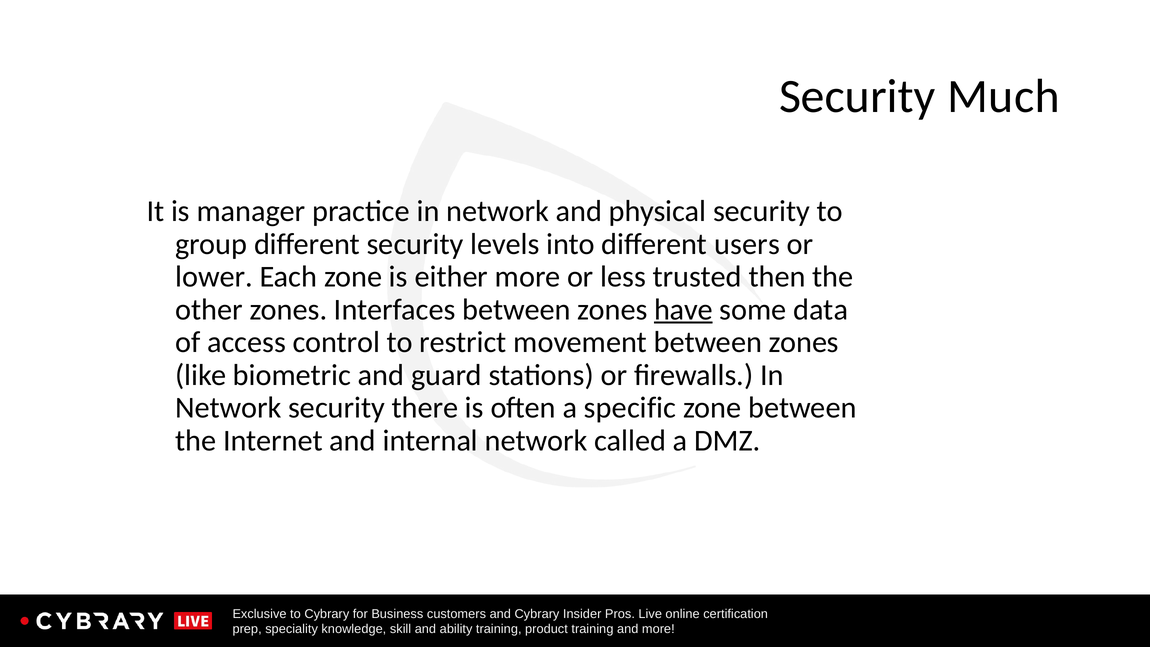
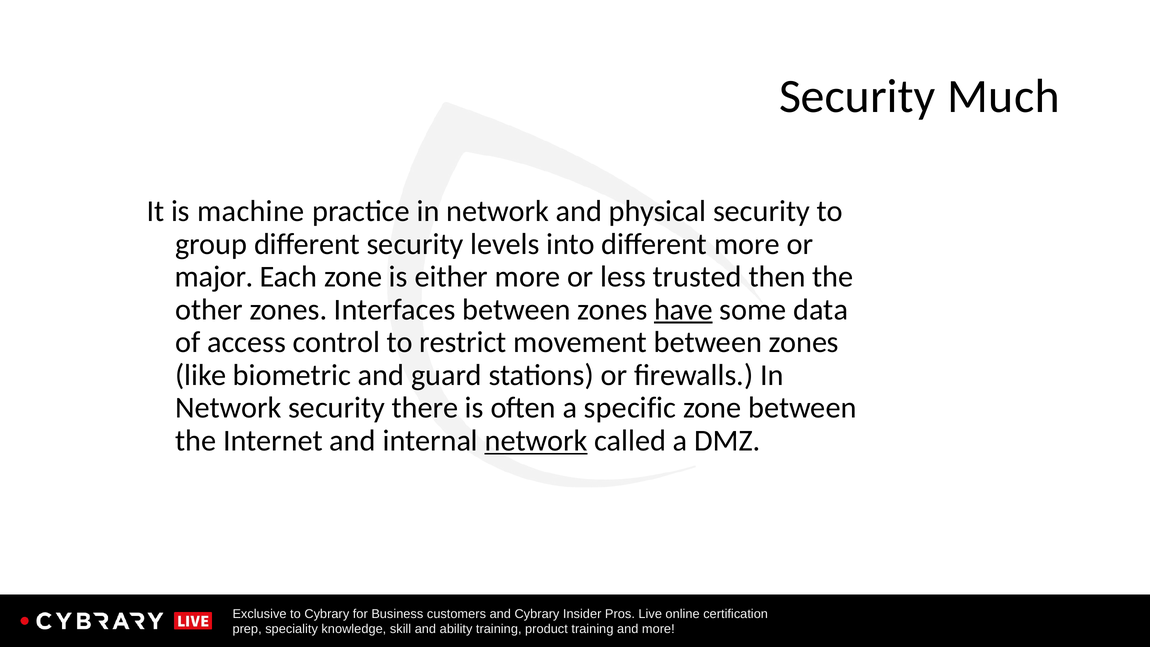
manager: manager -> machine
different users: users -> more
lower: lower -> major
network at (536, 441) underline: none -> present
